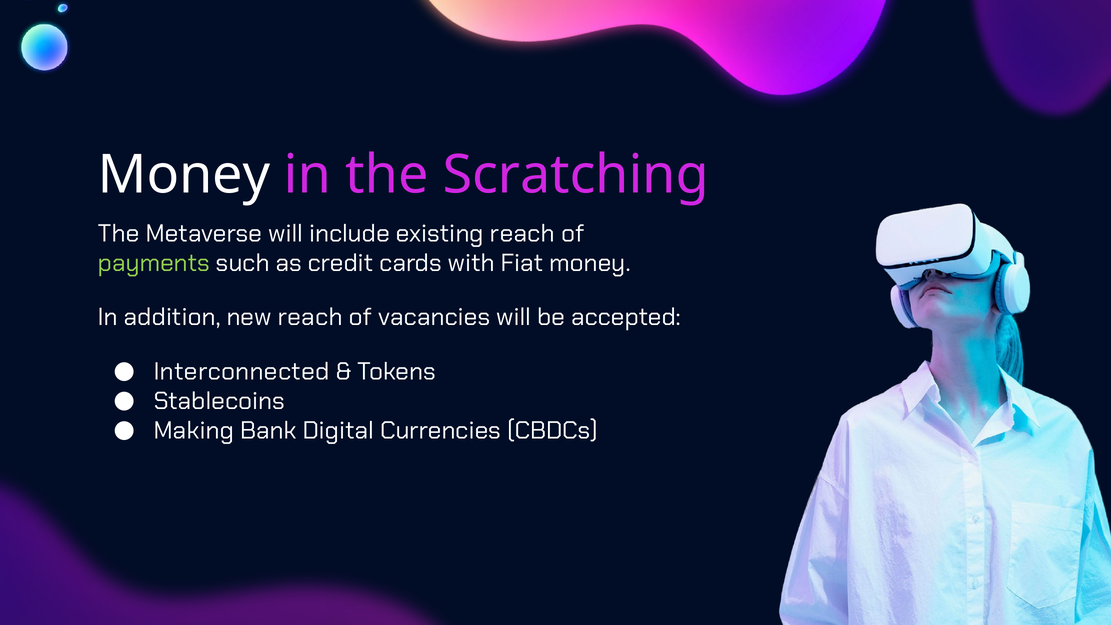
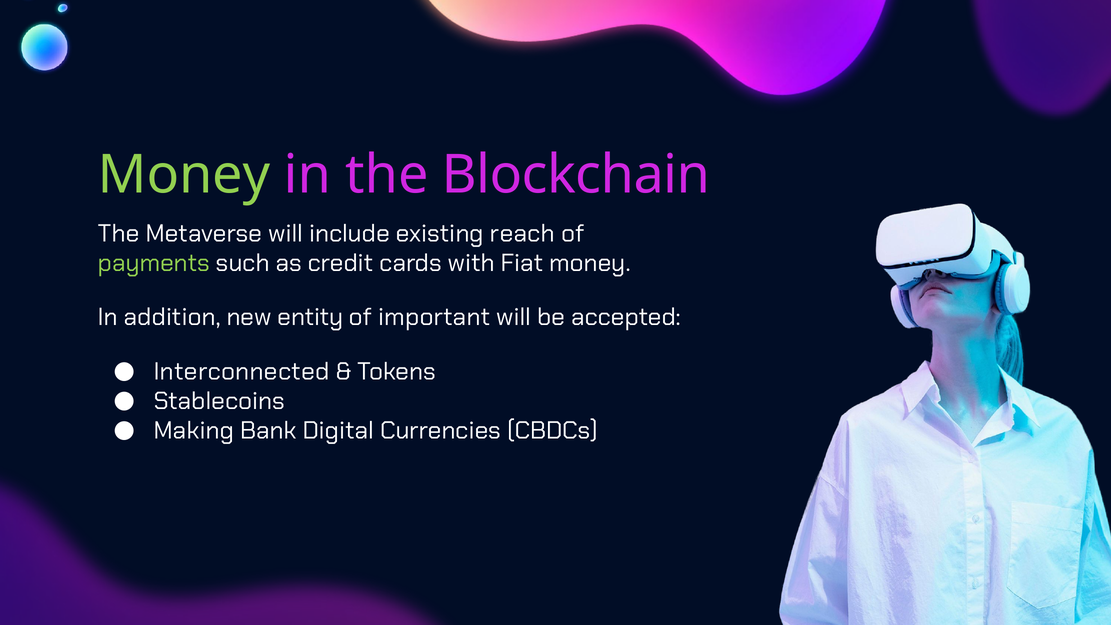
Money at (184, 175) colour: white -> light green
Scratching: Scratching -> Blockchain
new reach: reach -> entity
vacancies: vacancies -> important
